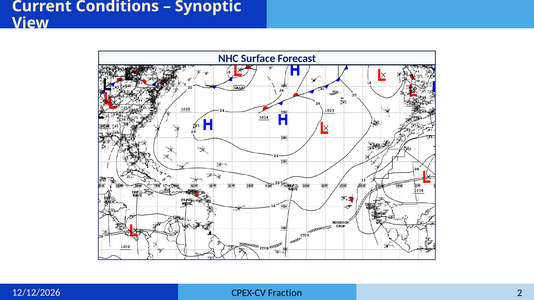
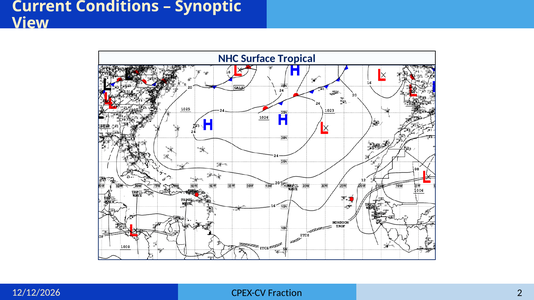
Forecast: Forecast -> Tropical
